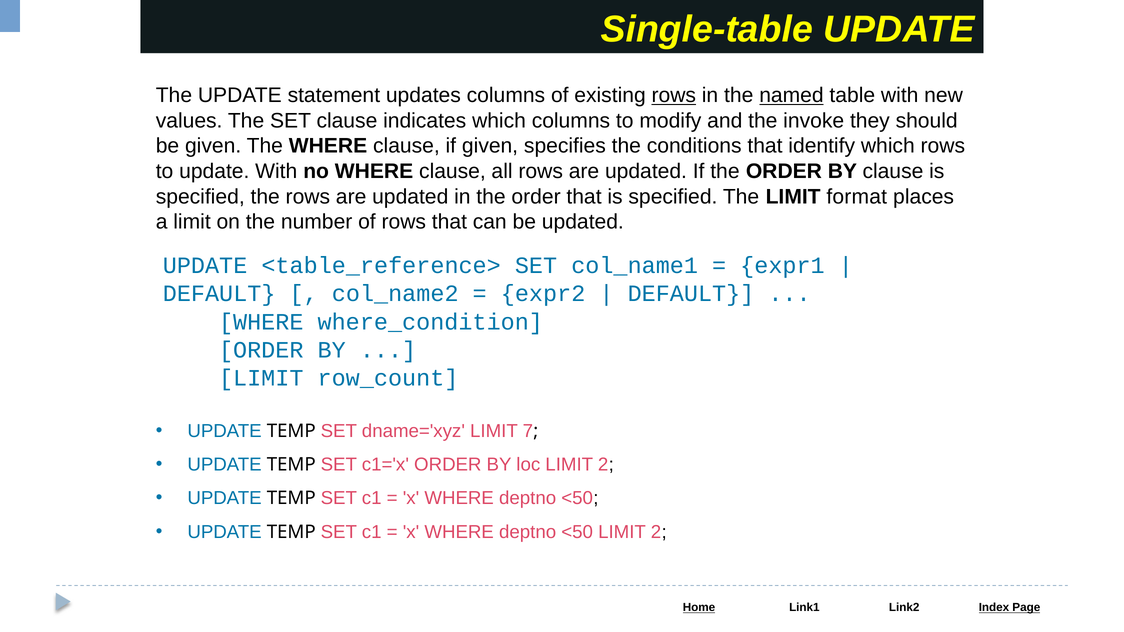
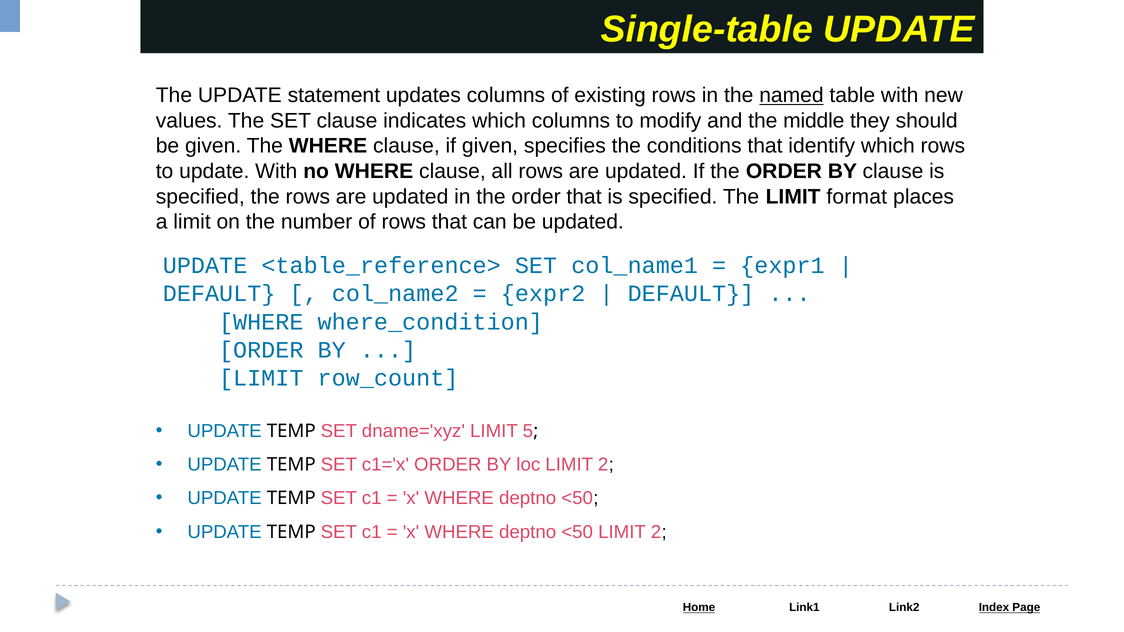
rows at (674, 95) underline: present -> none
invoke: invoke -> middle
7: 7 -> 5
